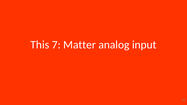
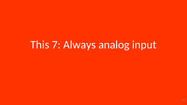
Matter: Matter -> Always
